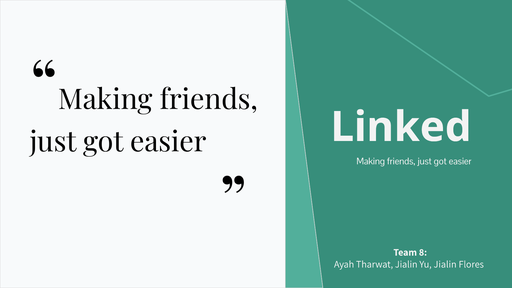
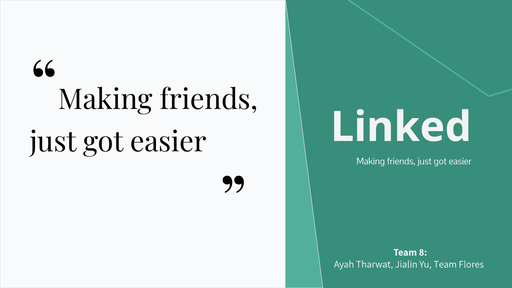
Yu Jialin: Jialin -> Team
